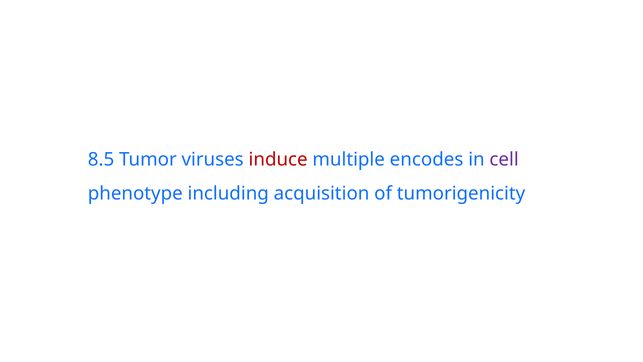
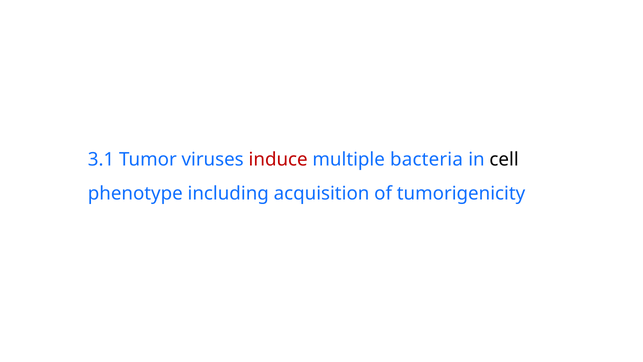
8.5: 8.5 -> 3.1
encodes: encodes -> bacteria
cell colour: purple -> black
